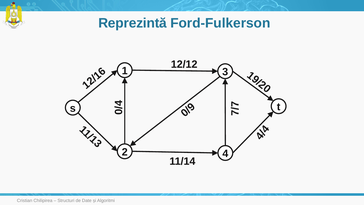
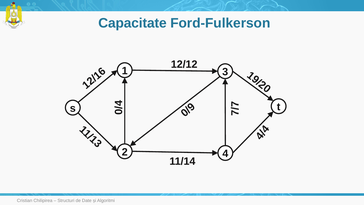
Reprezintă: Reprezintă -> Capacitate
